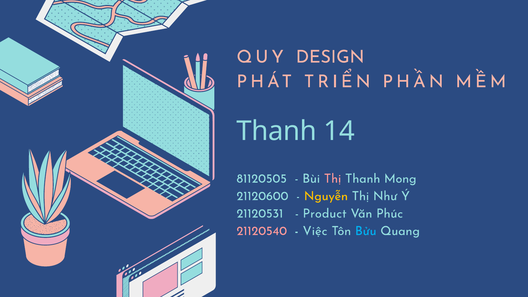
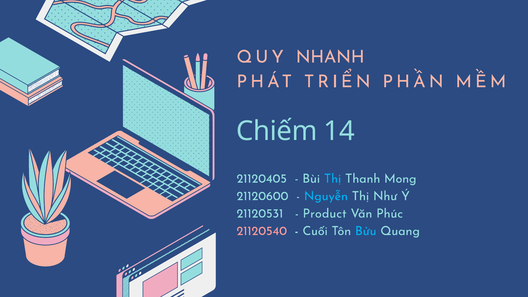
DESIGN: DESIGN -> NHANH
Thanh at (277, 131): Thanh -> Chiếm
81120505: 81120505 -> 21120405
Thị at (333, 179) colour: pink -> light blue
Nguyễn colour: yellow -> light blue
Việc: Việc -> Cuối
